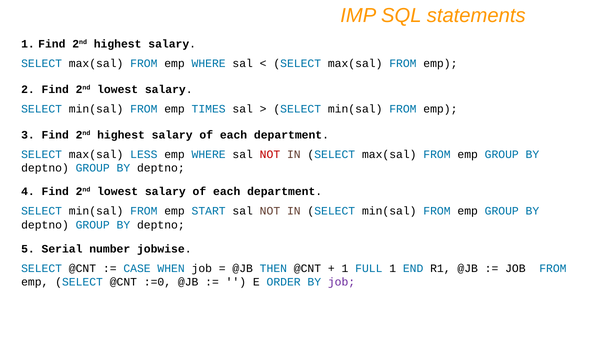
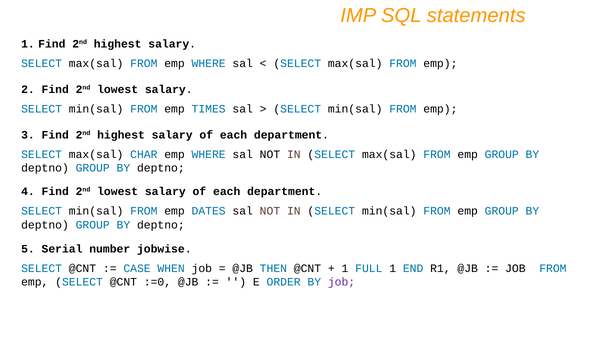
LESS: LESS -> CHAR
NOT at (270, 155) colour: red -> black
START: START -> DATES
